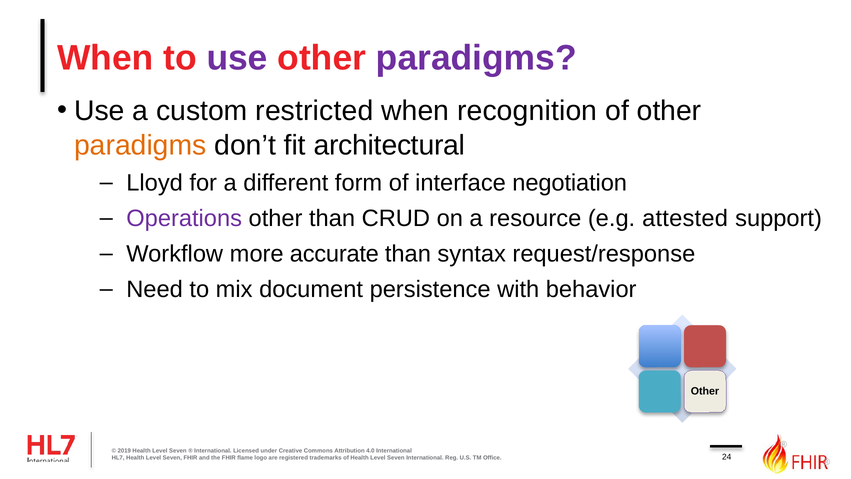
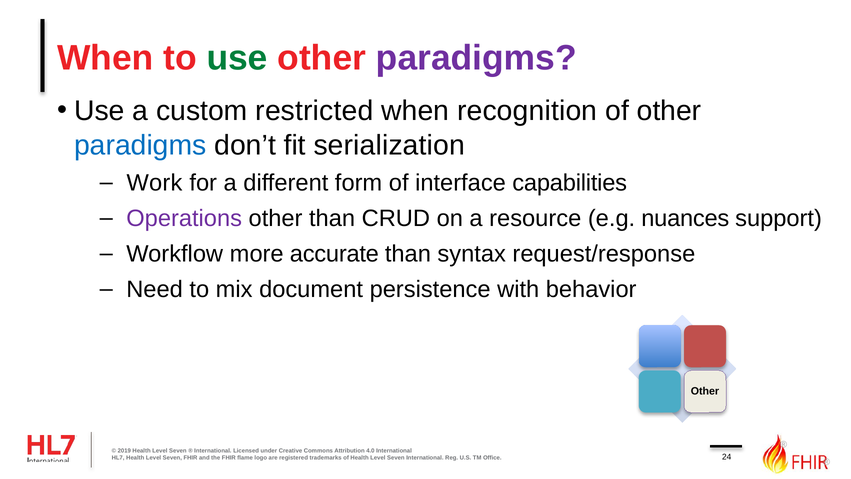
use at (237, 58) colour: purple -> green
paradigms at (140, 145) colour: orange -> blue
architectural: architectural -> serialization
Lloyd: Lloyd -> Work
negotiation: negotiation -> capabilities
attested: attested -> nuances
